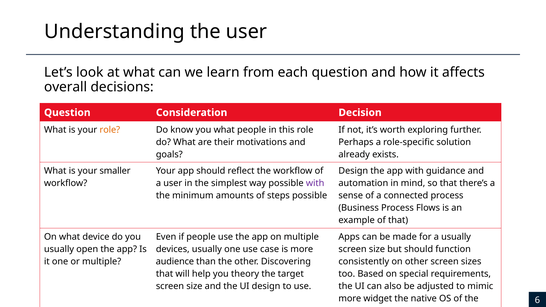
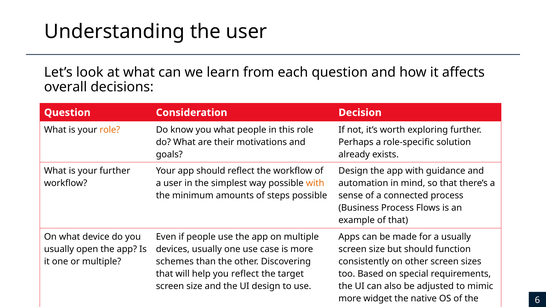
your smaller: smaller -> further
with at (315, 183) colour: purple -> orange
audience: audience -> schemes
you theory: theory -> reflect
